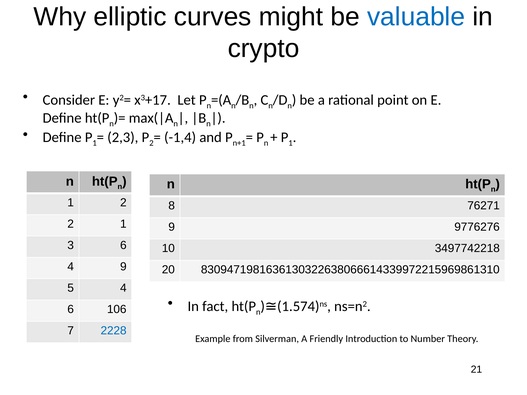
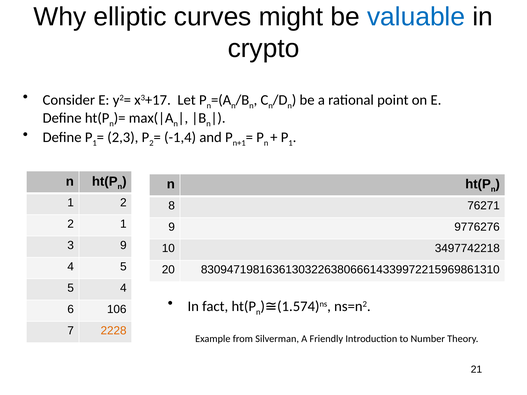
3 6: 6 -> 9
4 9: 9 -> 5
2228 colour: blue -> orange
